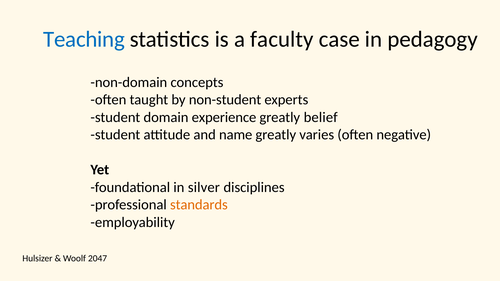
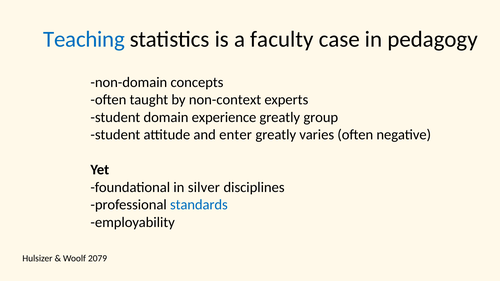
non-student: non-student -> non-context
belief: belief -> group
name: name -> enter
standards colour: orange -> blue
2047: 2047 -> 2079
